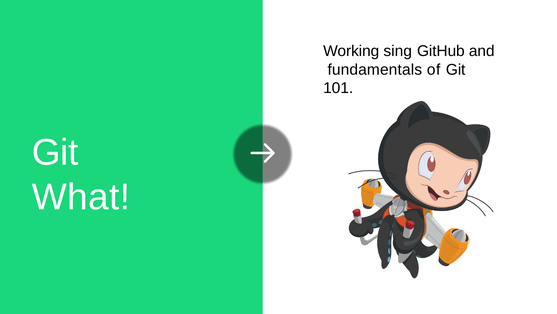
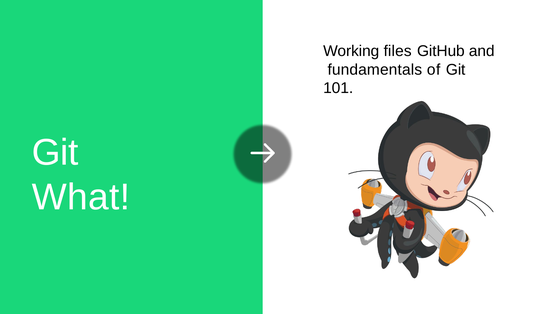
sing: sing -> ﬁles
